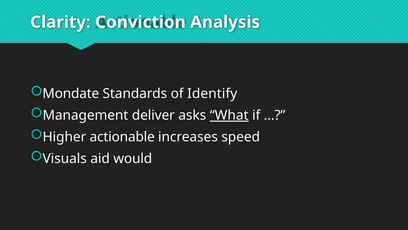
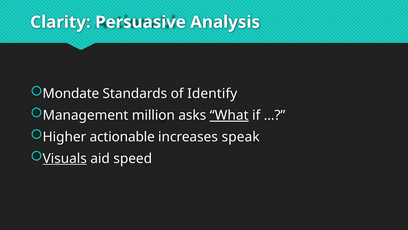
Conviction: Conviction -> Persuasive
deliver: deliver -> million
speed: speed -> speak
Visuals underline: none -> present
would: would -> speed
